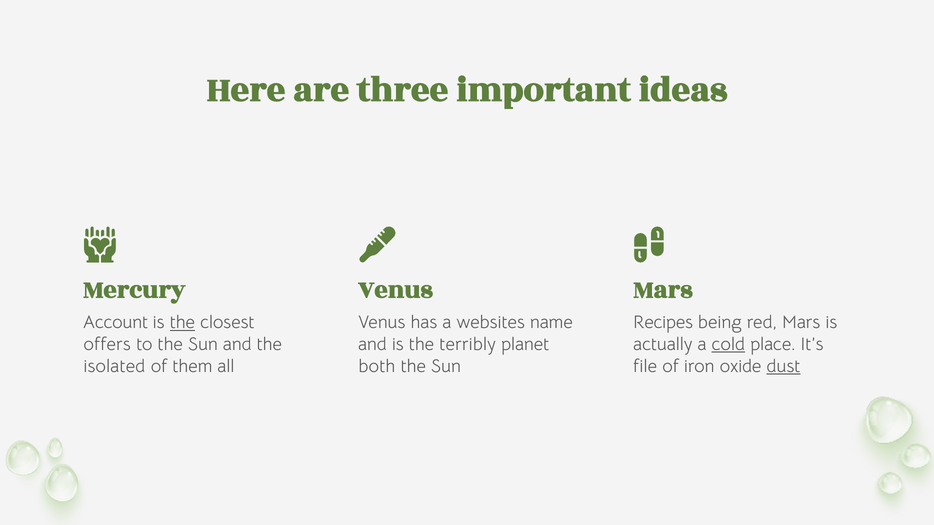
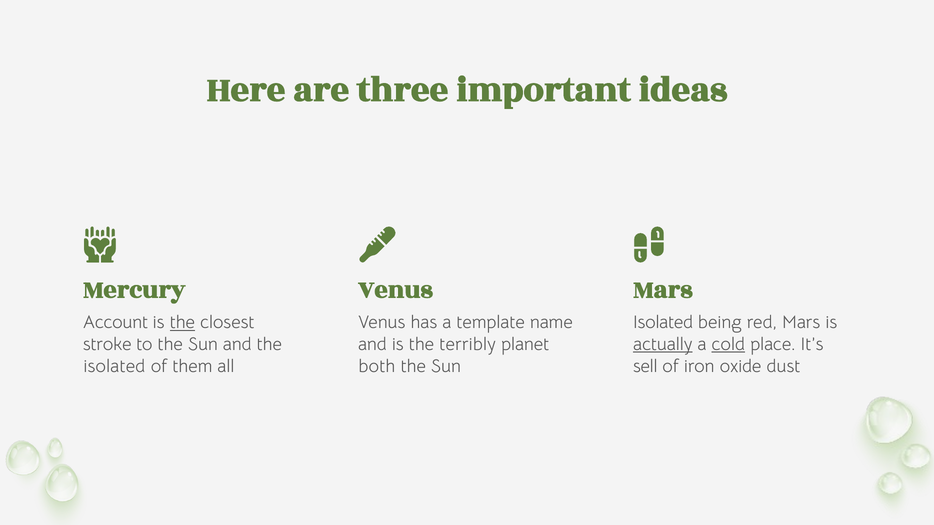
websites: websites -> template
Recipes at (663, 323): Recipes -> Isolated
offers: offers -> stroke
actually underline: none -> present
file: file -> sell
dust underline: present -> none
